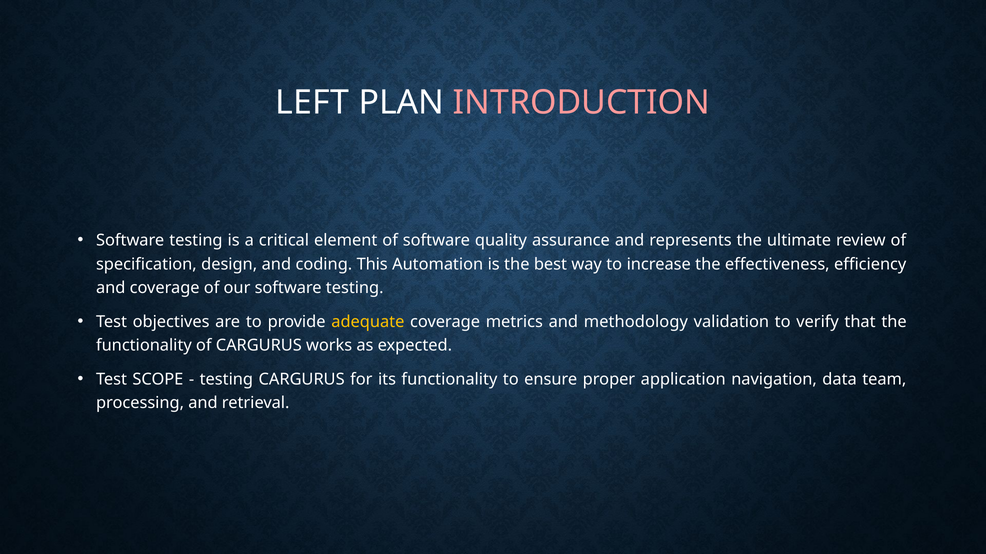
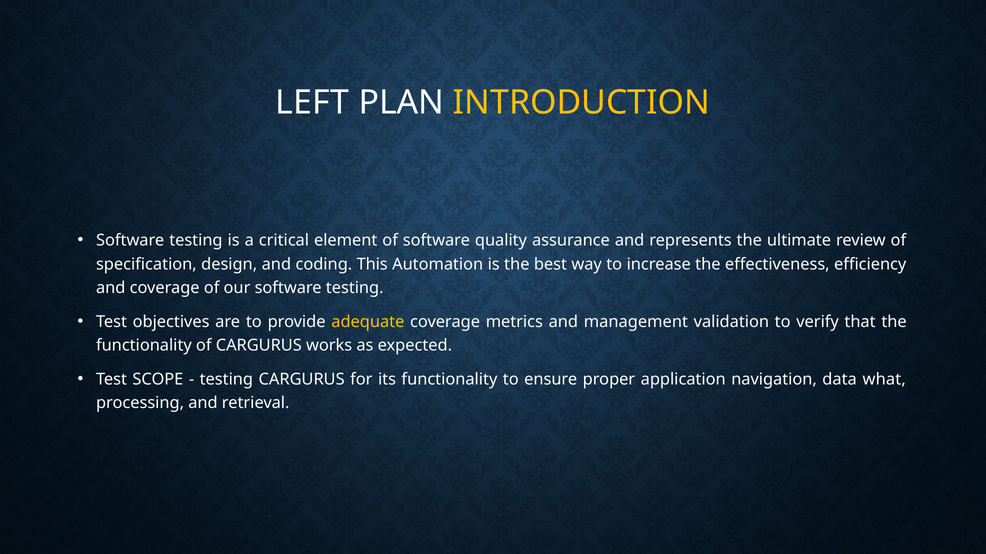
INTRODUCTION colour: pink -> yellow
methodology: methodology -> management
team: team -> what
